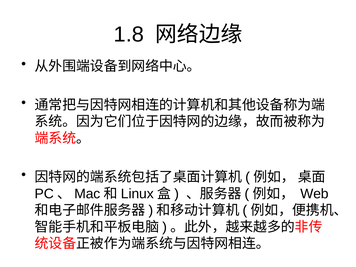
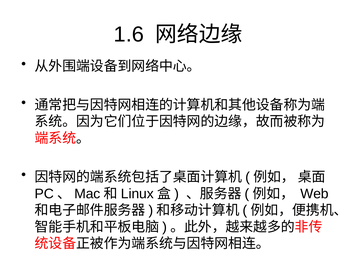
1.8: 1.8 -> 1.6
